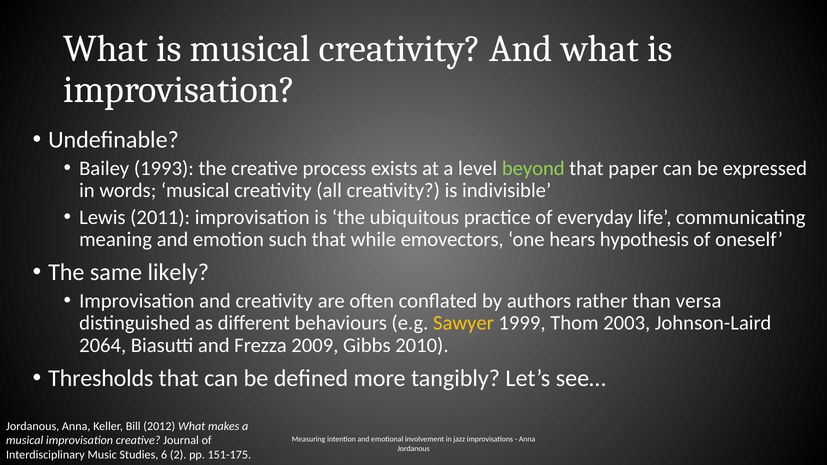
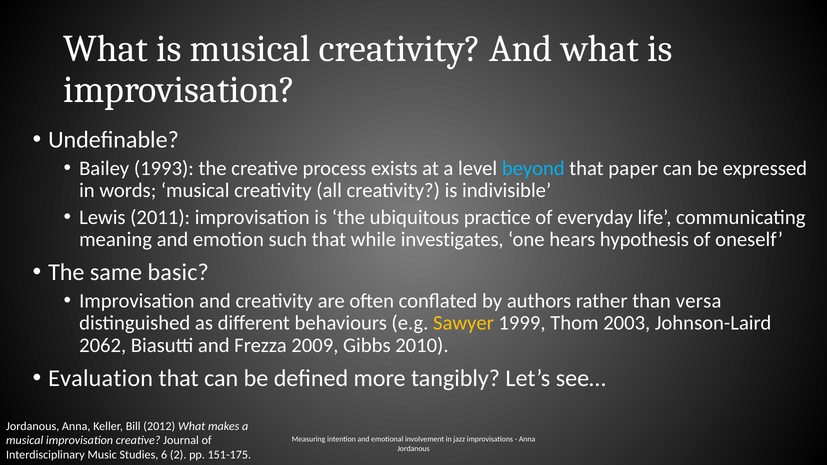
beyond colour: light green -> light blue
emovectors: emovectors -> investigates
likely: likely -> basic
2064: 2064 -> 2062
Thresholds: Thresholds -> Evaluation
